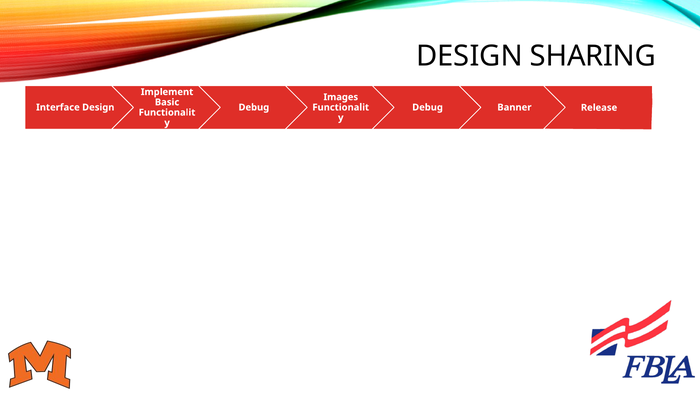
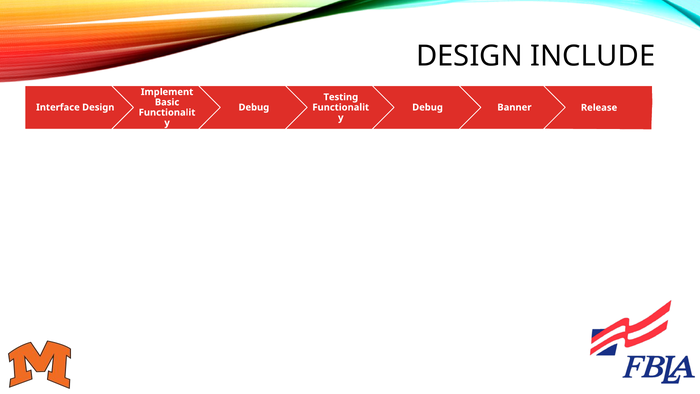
SHARING: SHARING -> INCLUDE
Images: Images -> Testing
